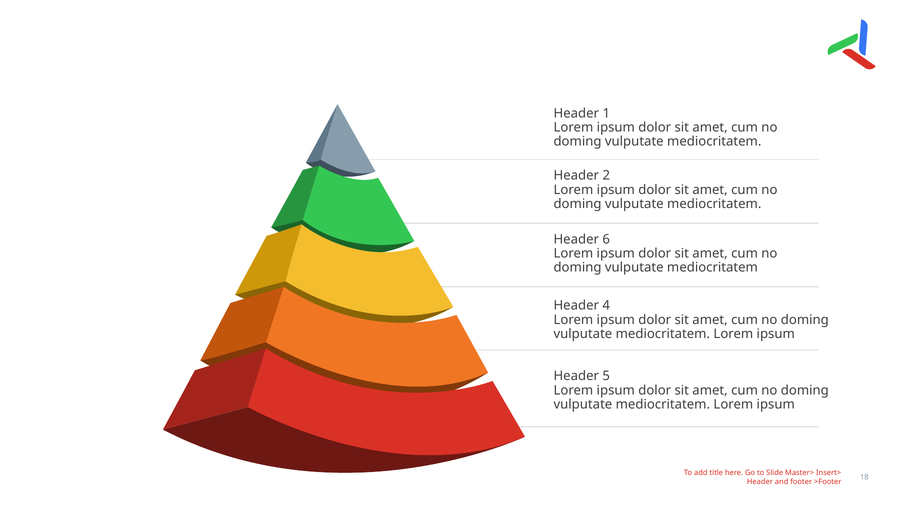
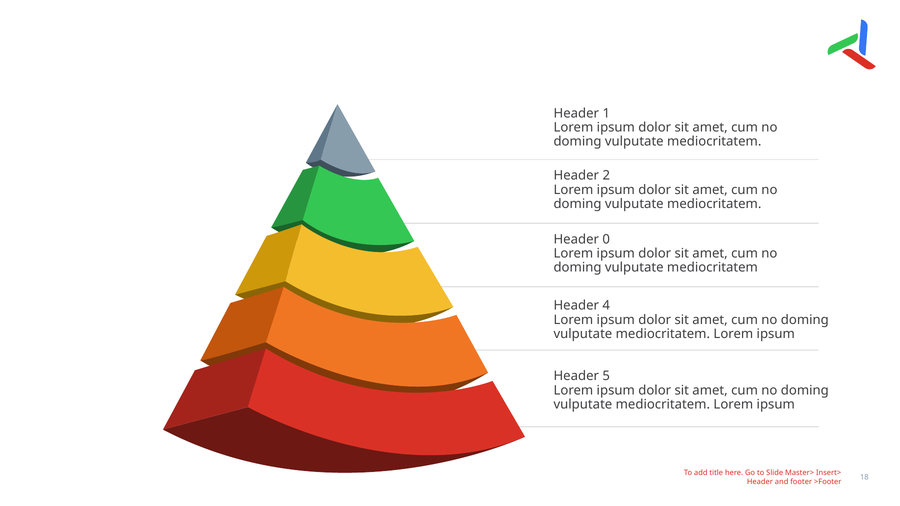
6: 6 -> 0
